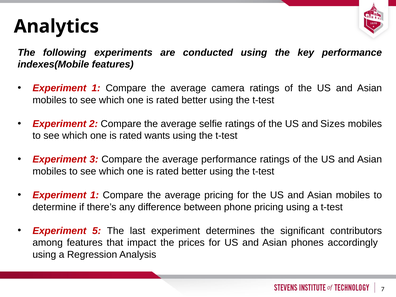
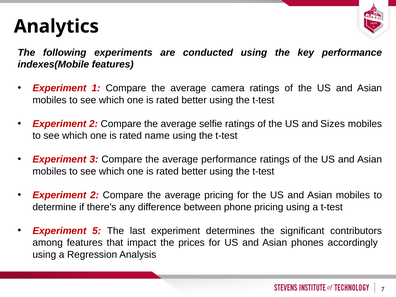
wants: wants -> name
1 at (95, 195): 1 -> 2
